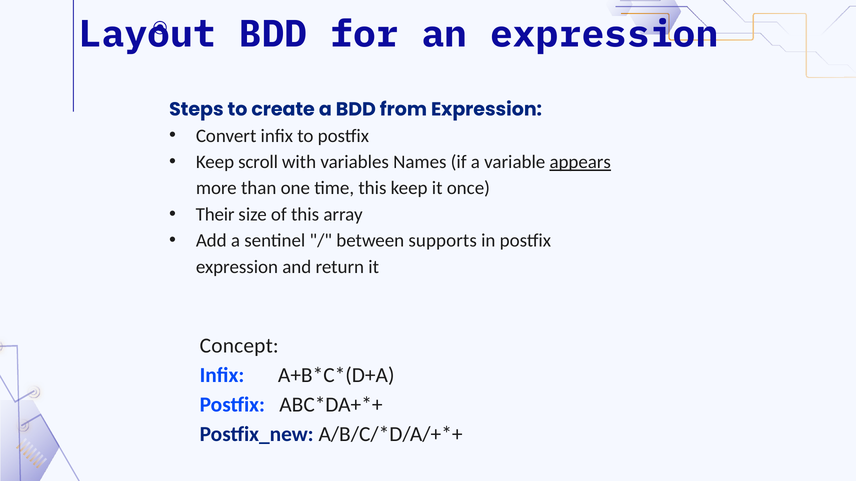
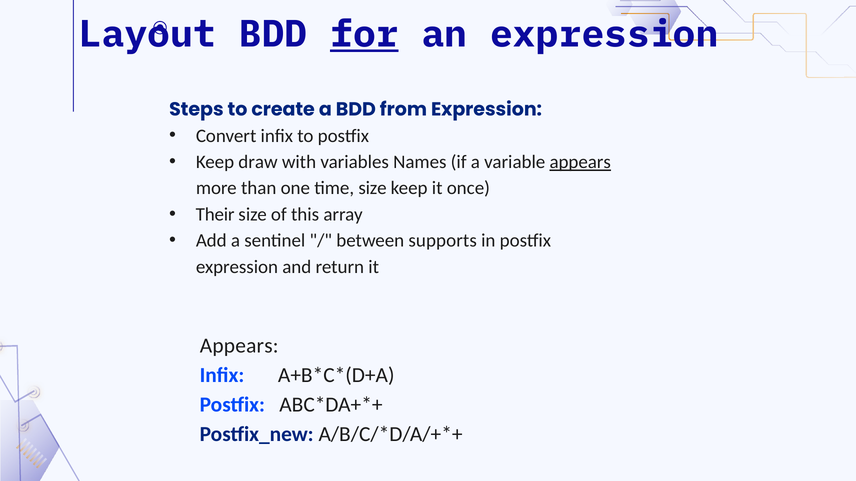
for underline: none -> present
scroll: scroll -> draw
time this: this -> size
Concept at (239, 346): Concept -> Appears
